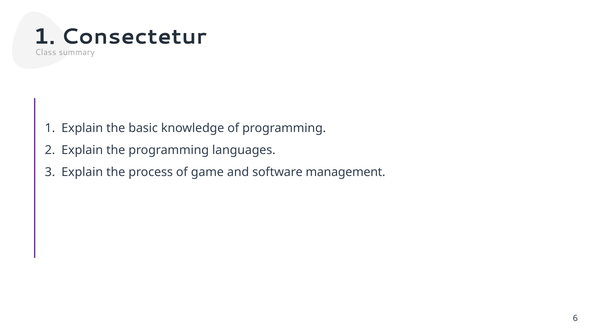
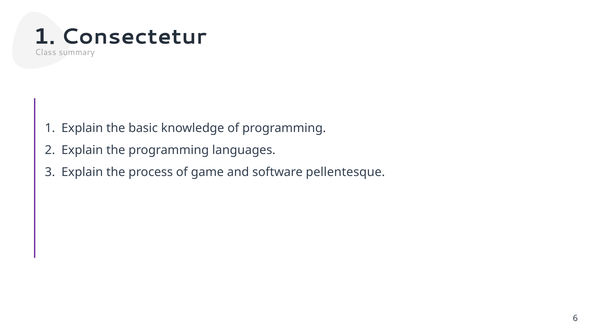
management: management -> pellentesque
